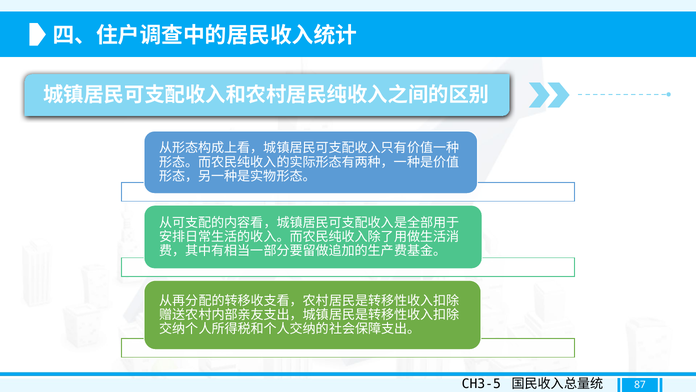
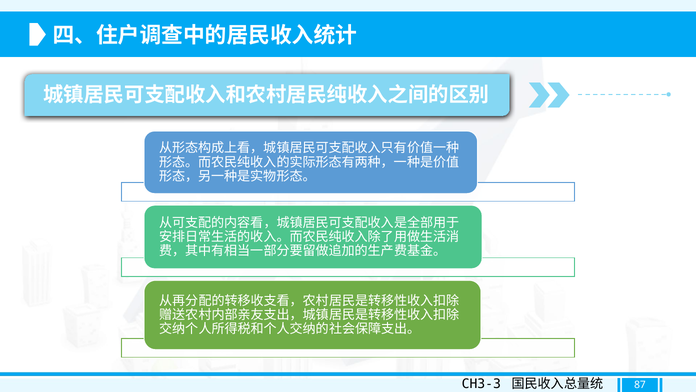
CH3-5: CH3-5 -> CH3-3
